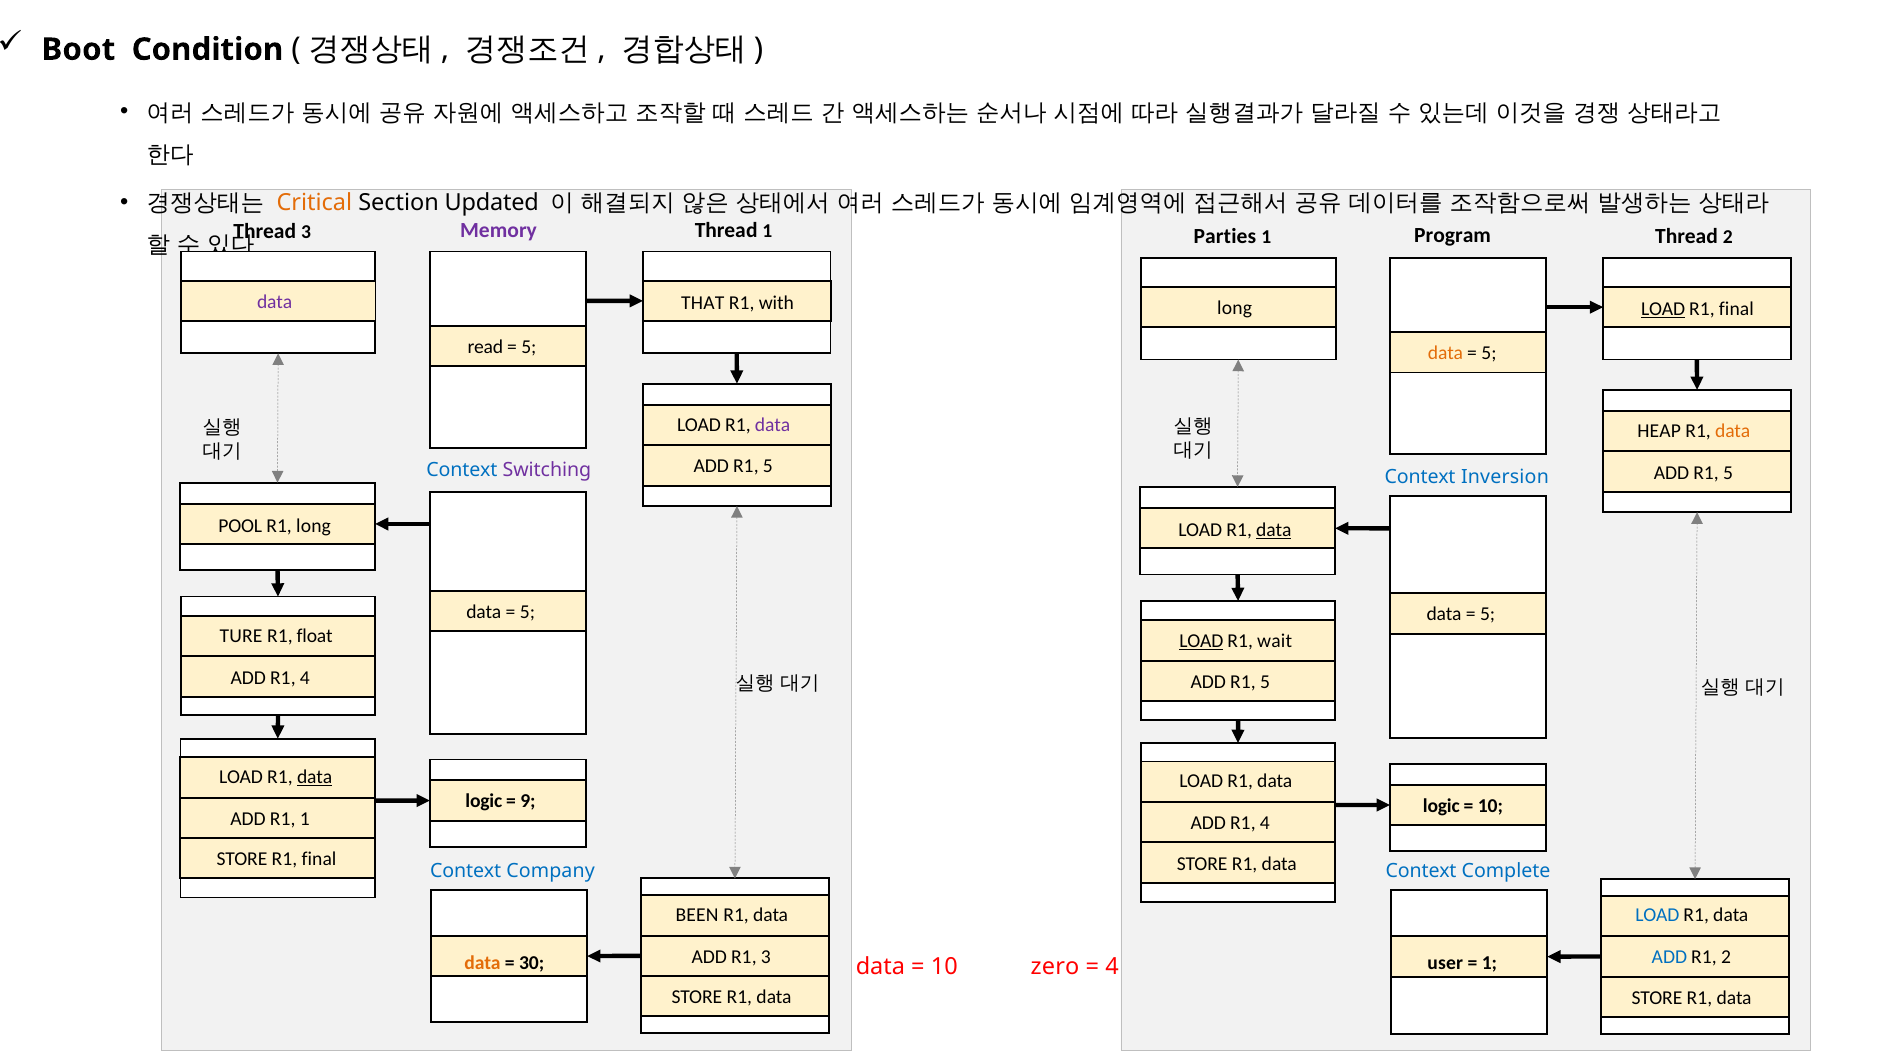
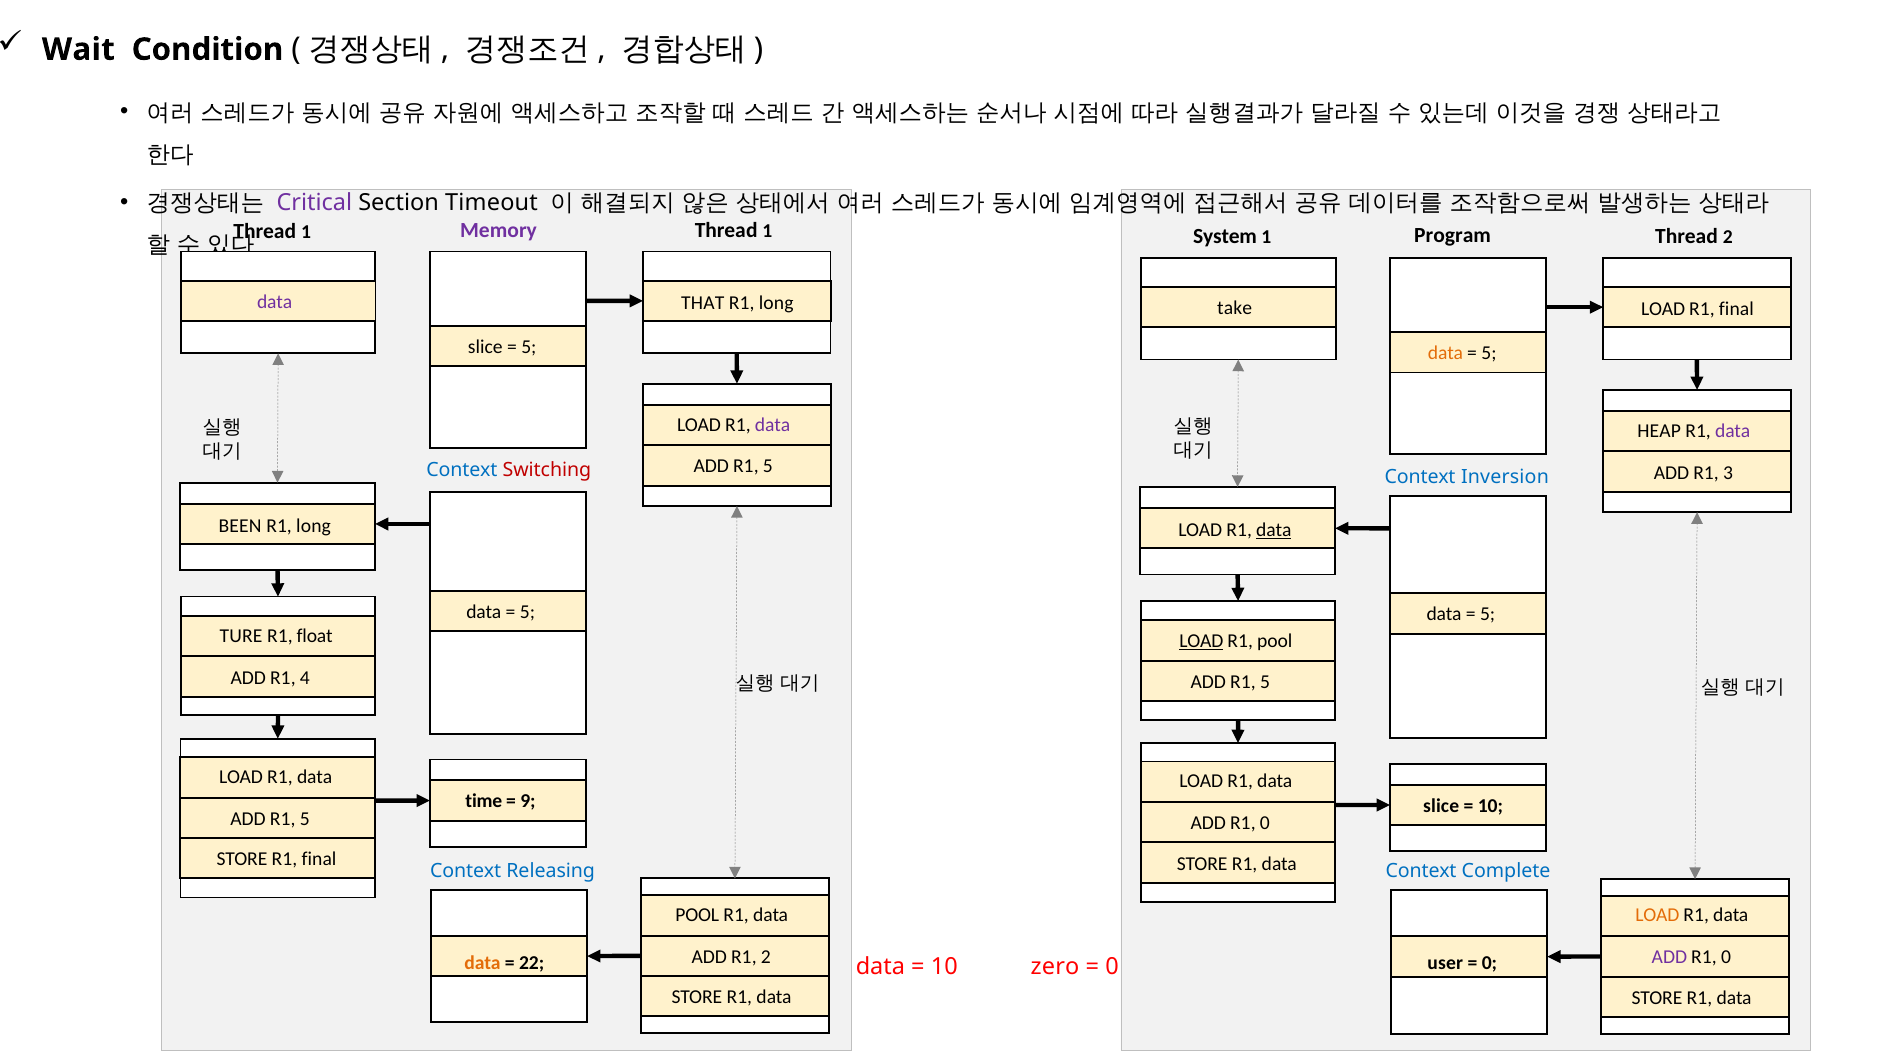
Boot: Boot -> Wait
Critical colour: orange -> purple
Updated: Updated -> Timeout
3 at (306, 232): 3 -> 1
Parties: Parties -> System
with at (776, 303): with -> long
long at (1235, 308): long -> take
LOAD at (1663, 309) underline: present -> none
read at (485, 347): read -> slice
data at (1733, 431) colour: orange -> purple
Switching colour: purple -> red
5 at (1728, 473): 5 -> 3
POOL: POOL -> BEEN
R1 wait: wait -> pool
data at (315, 777) underline: present -> none
logic at (484, 802): logic -> time
logic at (1441, 806): logic -> slice
1 at (305, 819): 1 -> 5
4 at (1265, 823): 4 -> 0
Company: Company -> Releasing
BEEN at (697, 915): BEEN -> POOL
LOAD at (1657, 915) colour: blue -> orange
R1 3: 3 -> 2
ADD at (1669, 957) colour: blue -> purple
2 at (1726, 957): 2 -> 0
30: 30 -> 22
1 at (1489, 963): 1 -> 0
4 at (1112, 966): 4 -> 0
